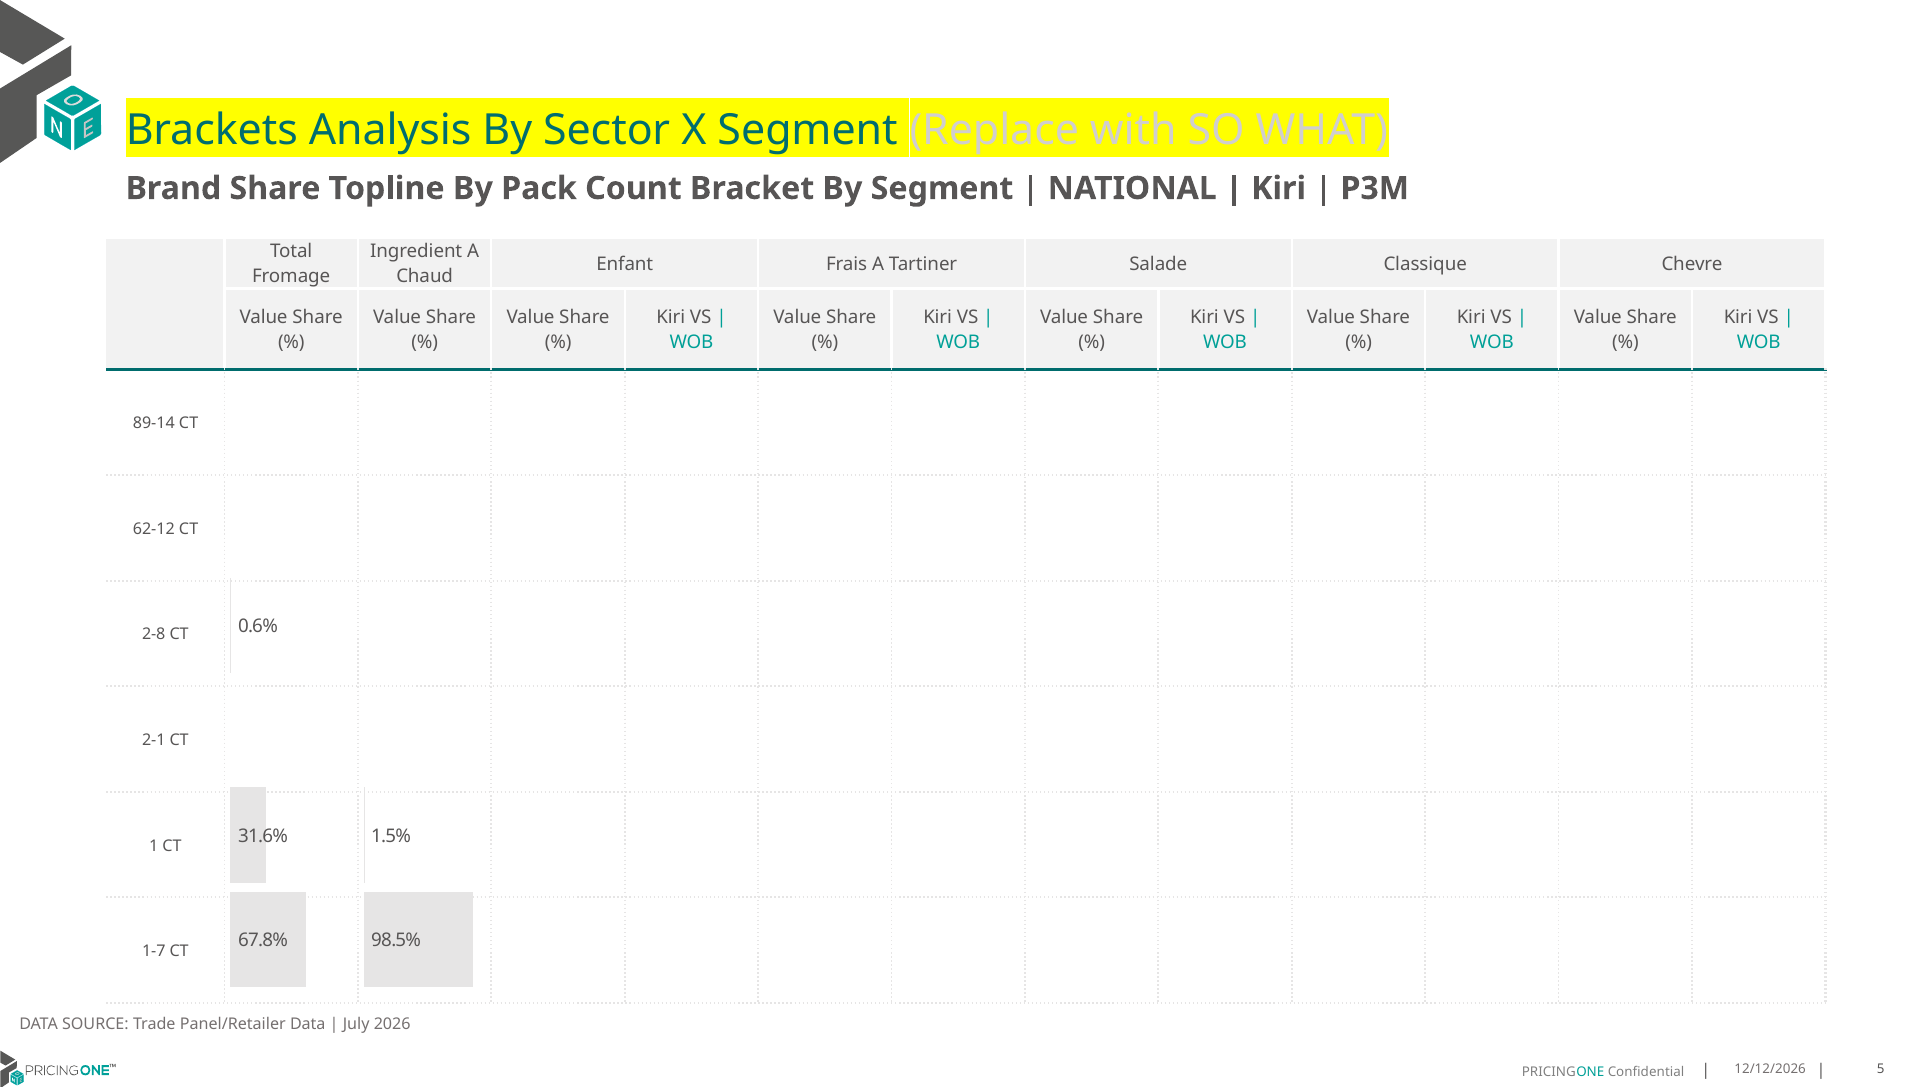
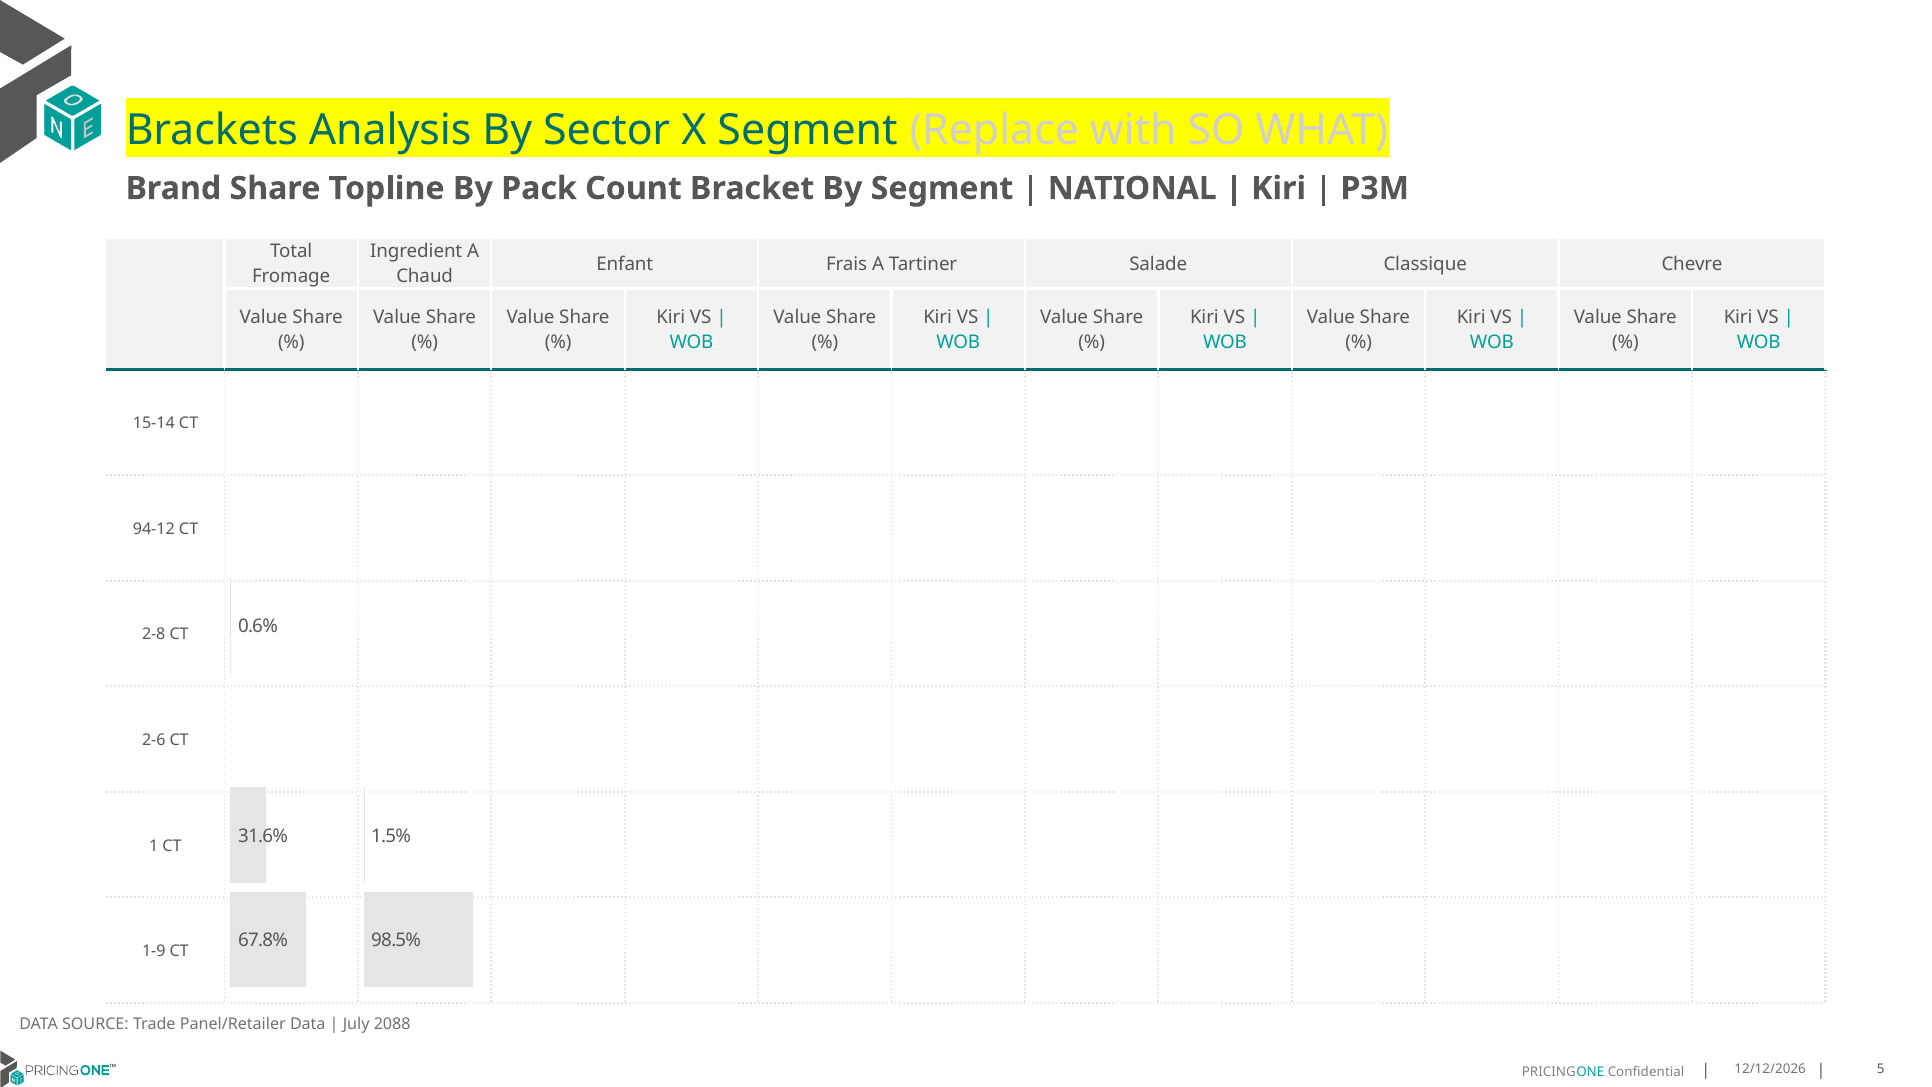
89-14: 89-14 -> 15-14
62-12: 62-12 -> 94-12
2-1: 2-1 -> 2-6
1-7: 1-7 -> 1-9
2026: 2026 -> 2088
